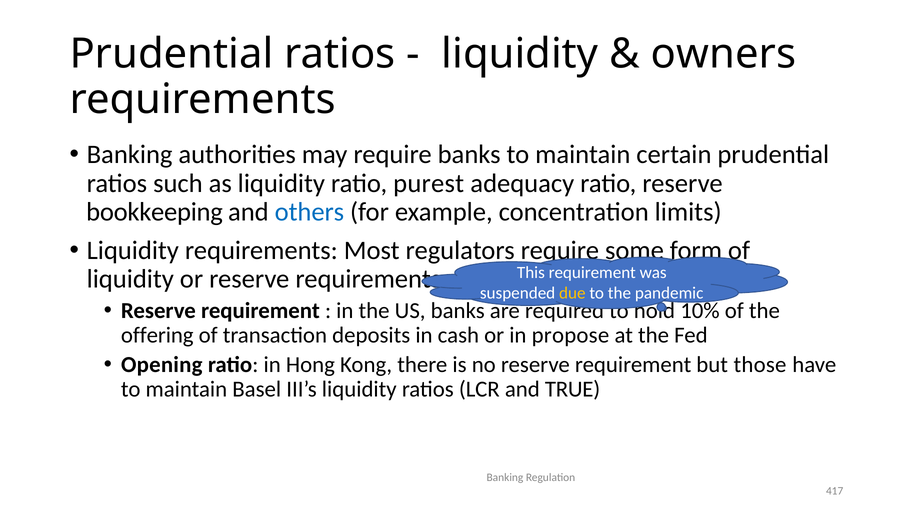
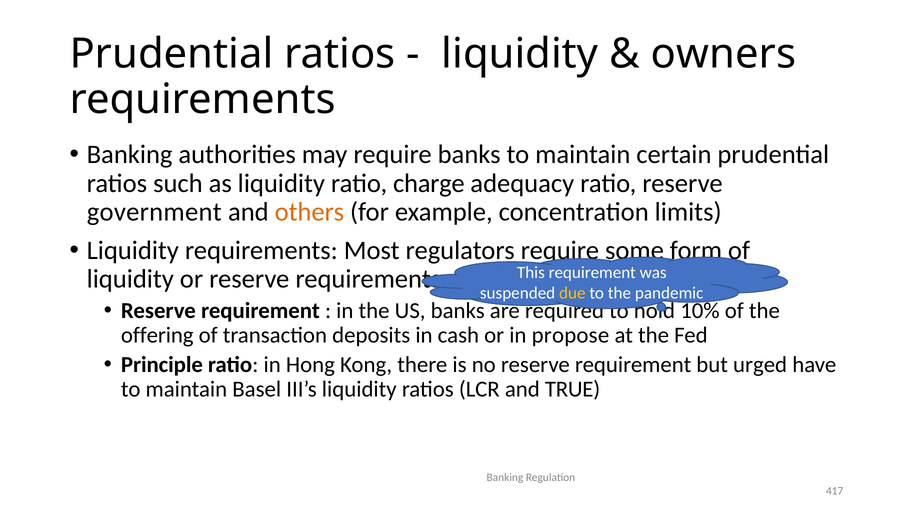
purest: purest -> charge
bookkeeping: bookkeeping -> government
others colour: blue -> orange
Opening: Opening -> Principle
those: those -> urged
